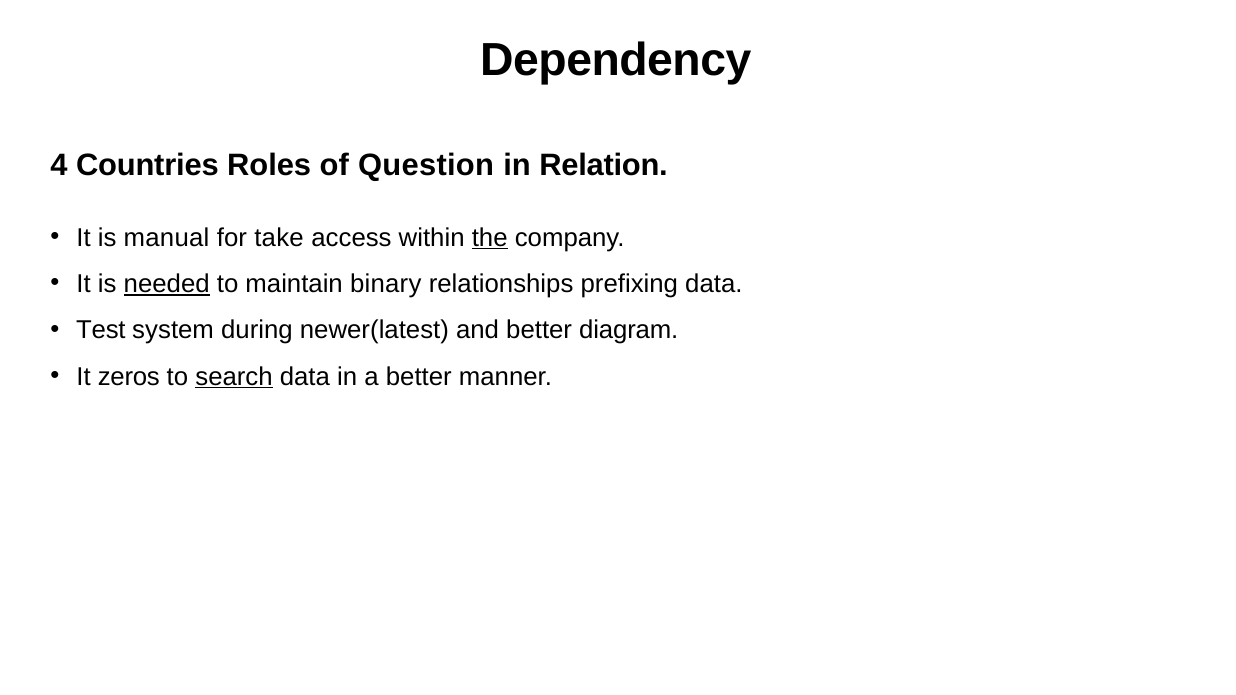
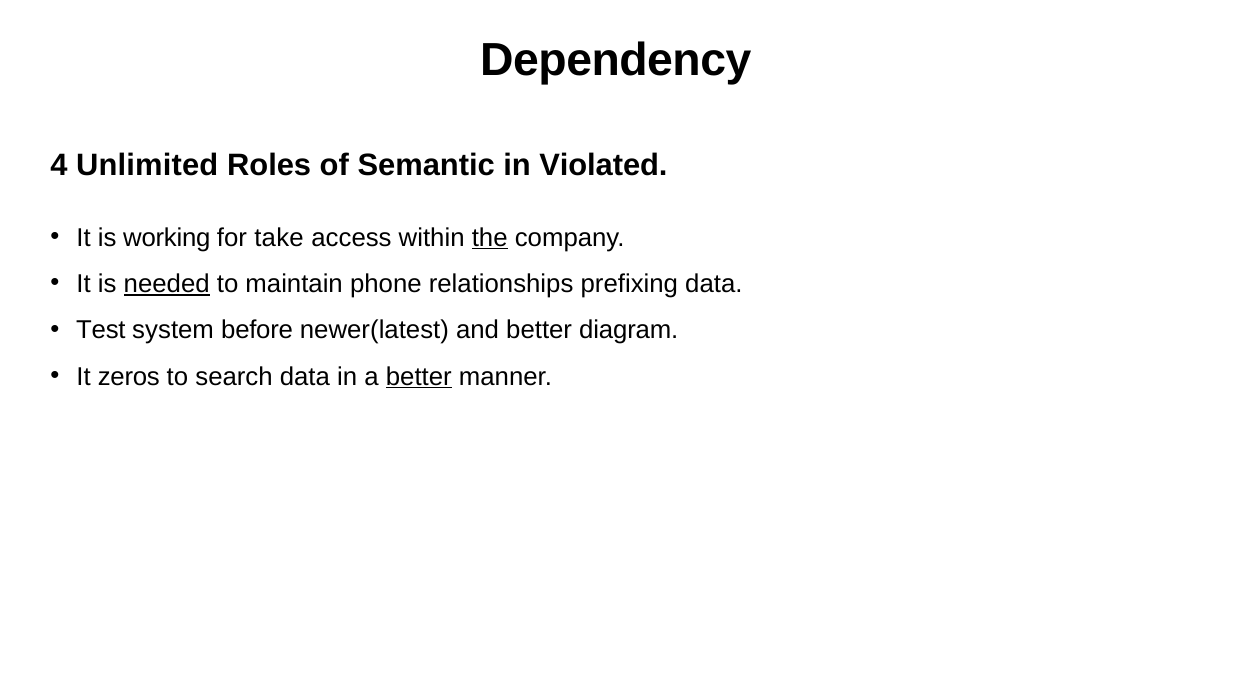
Countries: Countries -> Unlimited
Question: Question -> Semantic
Relation: Relation -> Violated
manual: manual -> working
binary: binary -> phone
during: during -> before
search underline: present -> none
better at (419, 377) underline: none -> present
